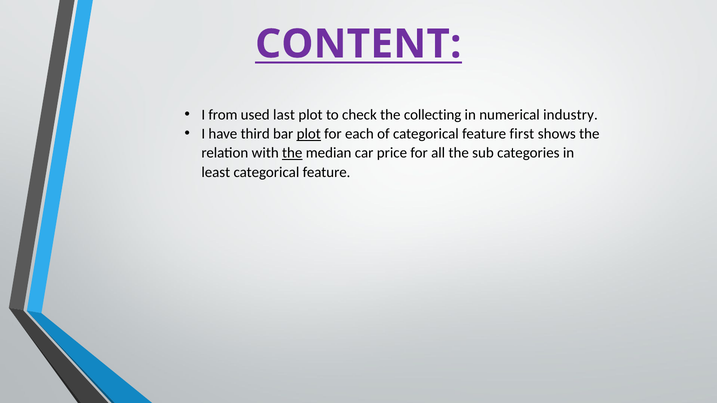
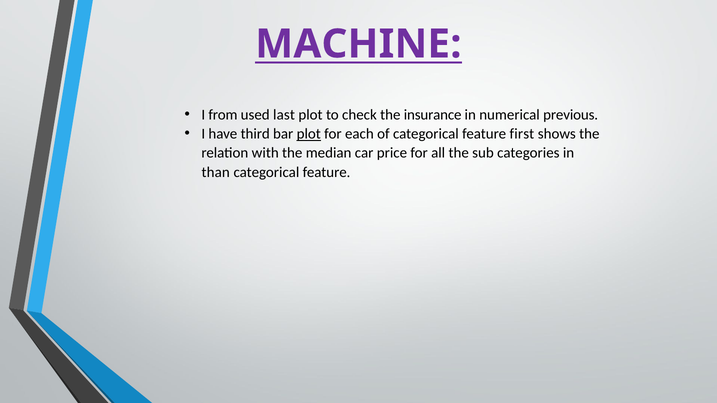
CONTENT: CONTENT -> MACHINE
collecting: collecting -> insurance
industry: industry -> previous
the at (292, 153) underline: present -> none
least: least -> than
